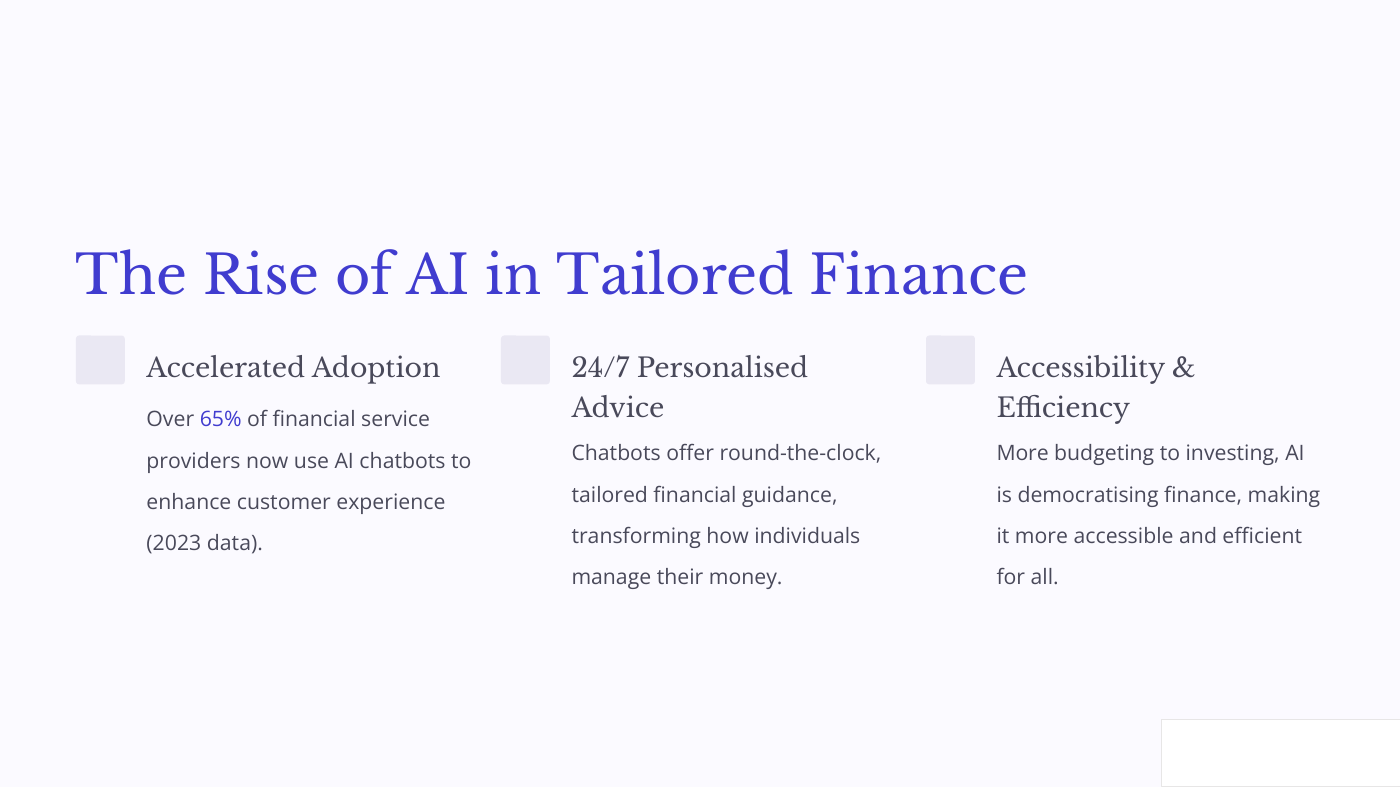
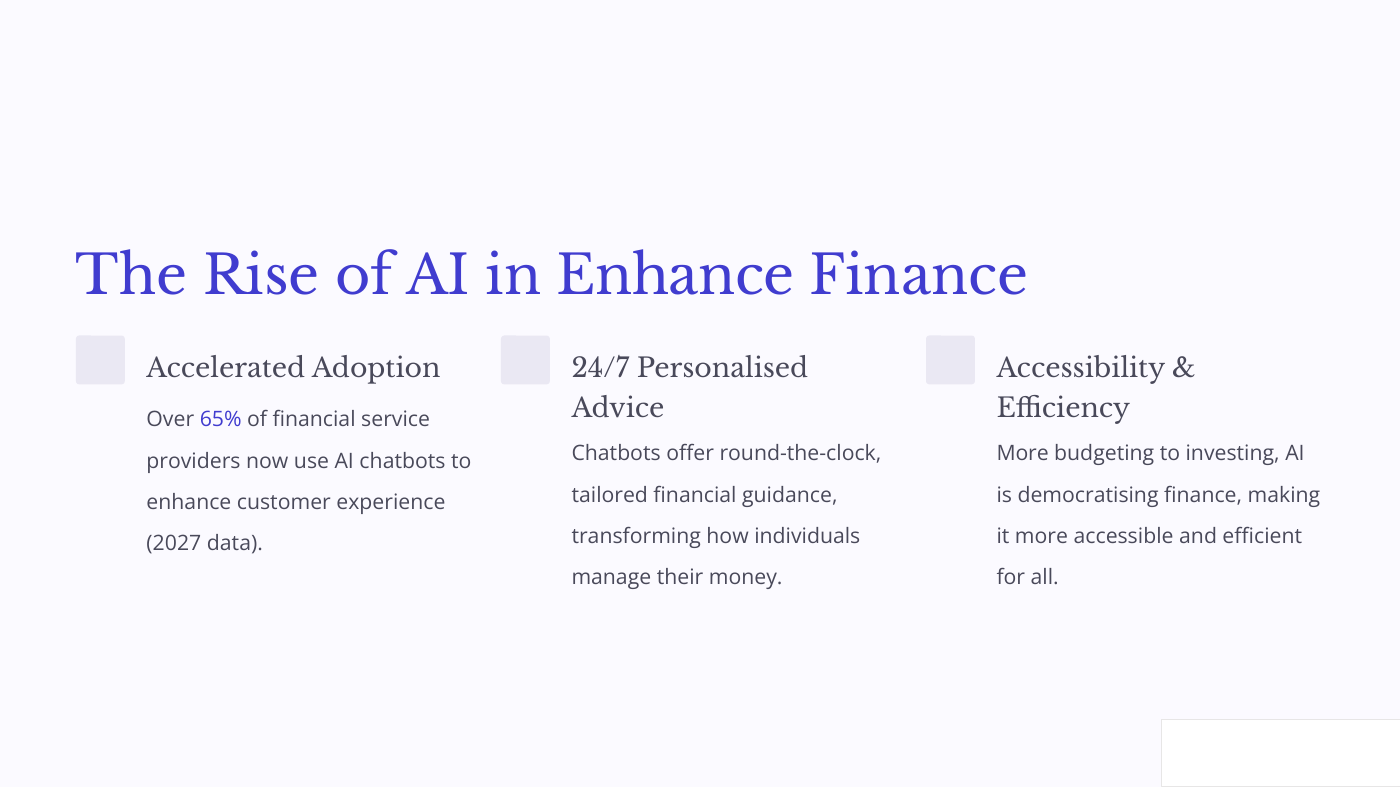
in Tailored: Tailored -> Enhance
2023: 2023 -> 2027
